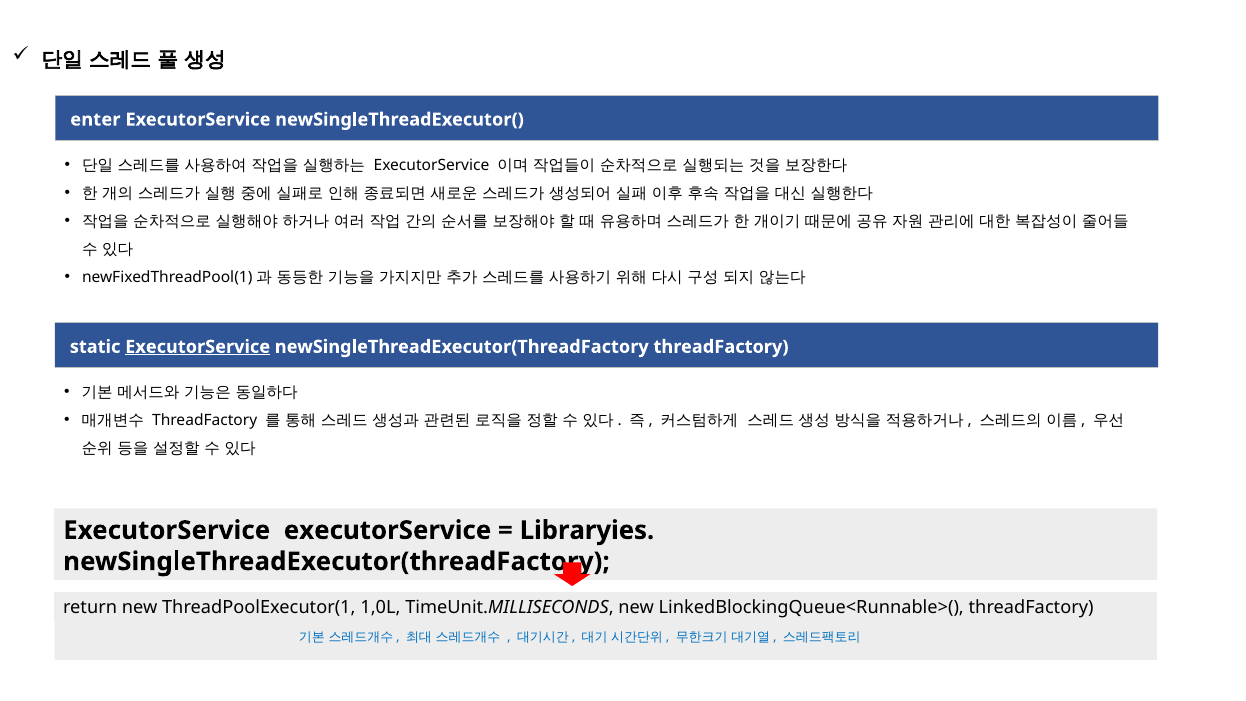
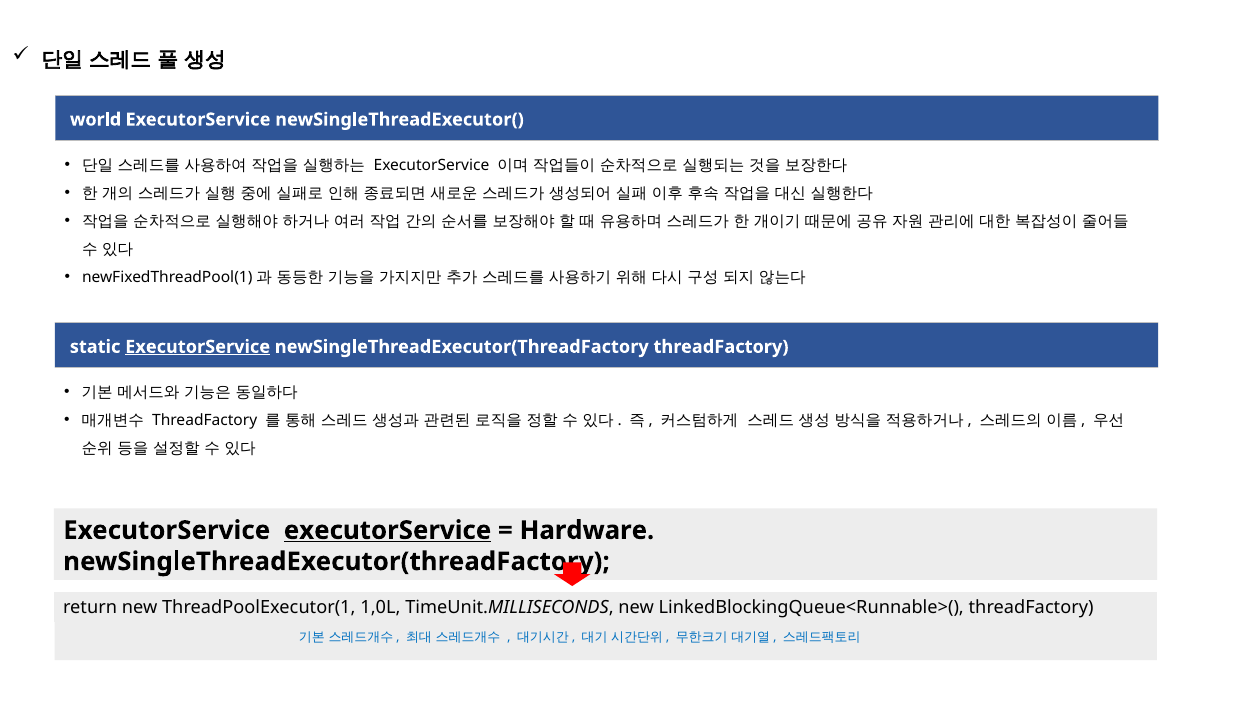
enter: enter -> world
executorService at (387, 530) underline: none -> present
Libraryies: Libraryies -> Hardware
